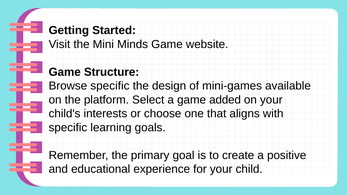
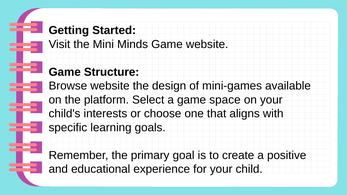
Browse specific: specific -> website
added: added -> space
